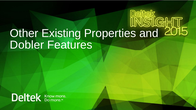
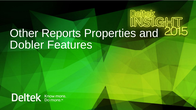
Existing: Existing -> Reports
